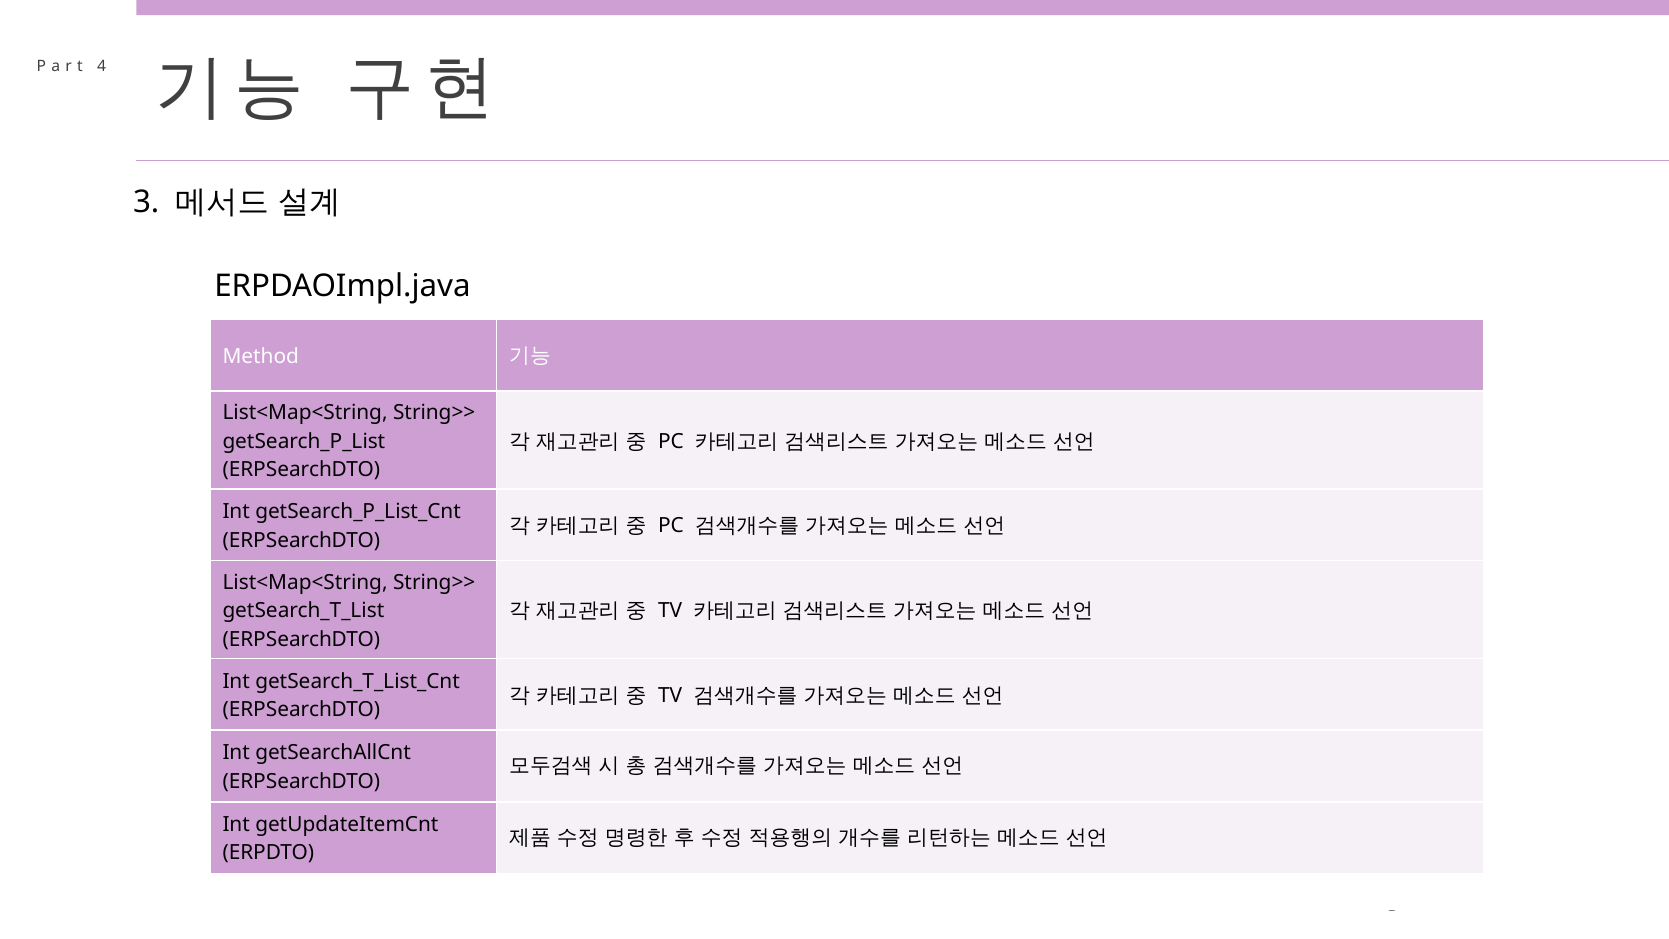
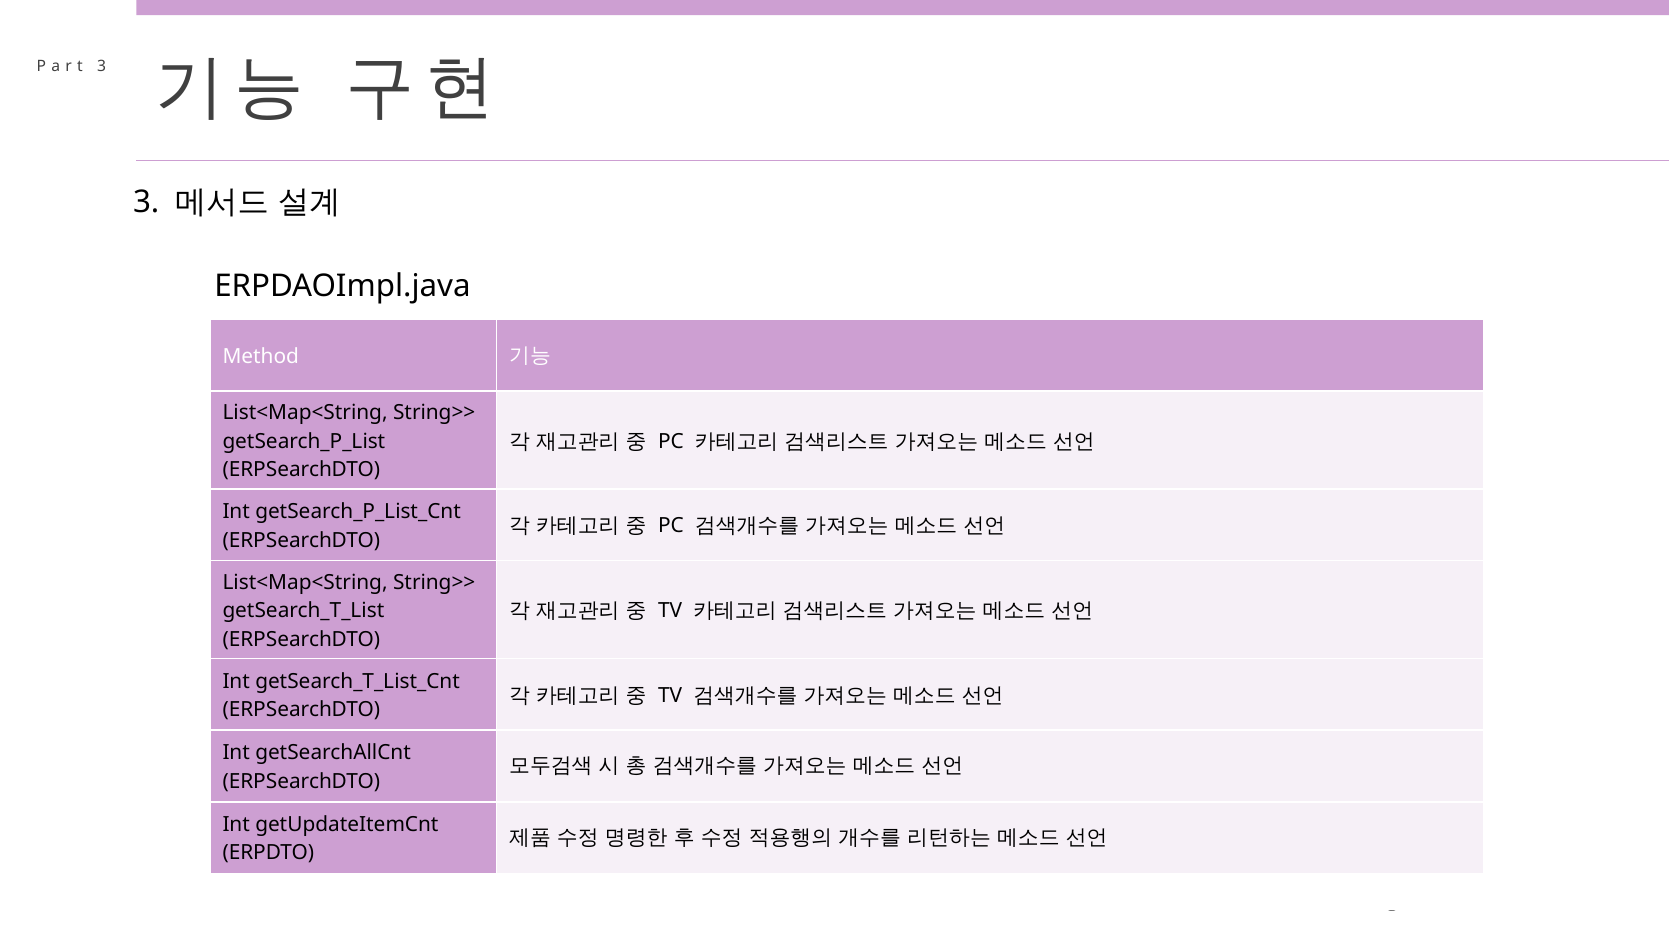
4 at (102, 66): 4 -> 3
